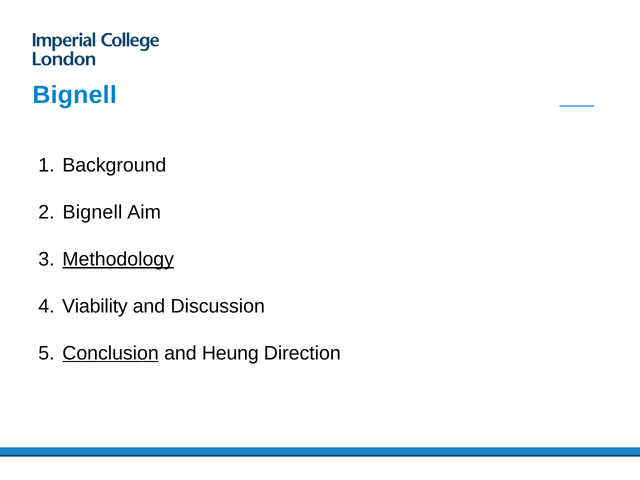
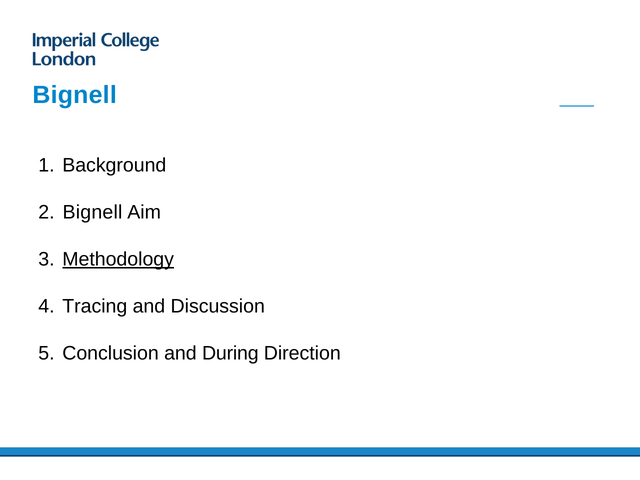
Viability: Viability -> Tracing
Conclusion underline: present -> none
Heung: Heung -> During
